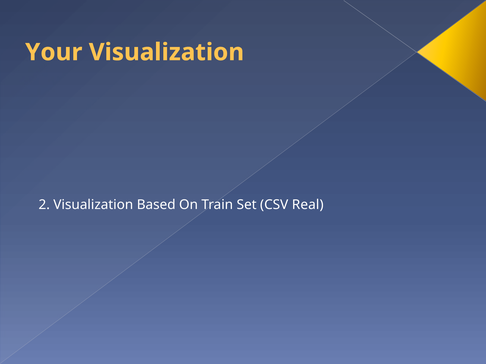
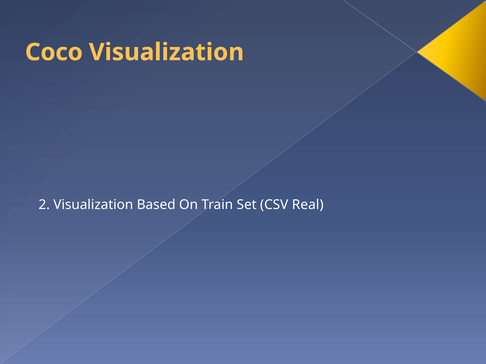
Your: Your -> Coco
